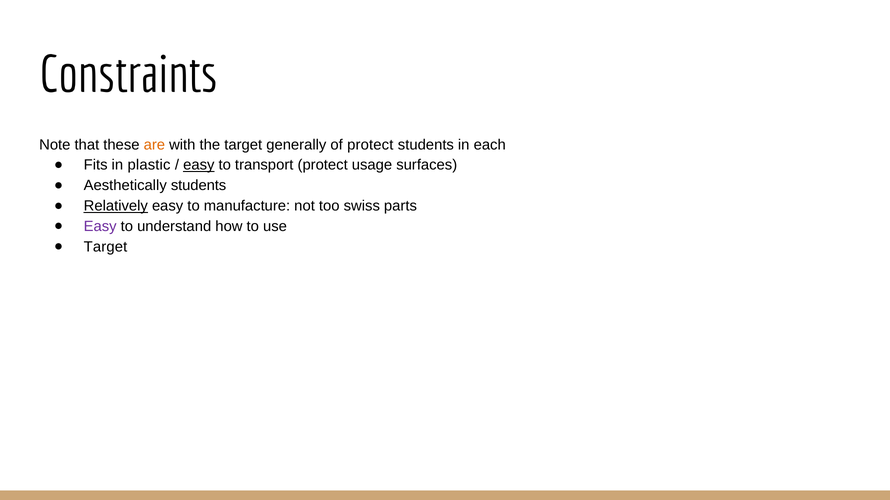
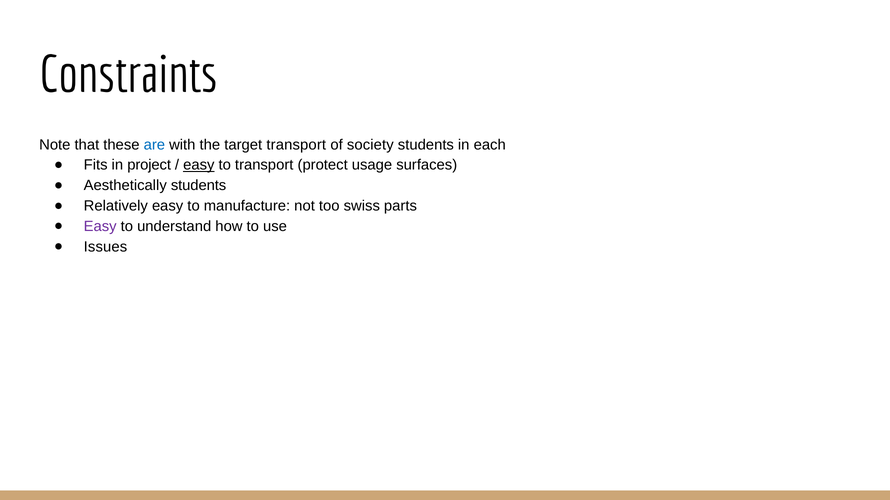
are colour: orange -> blue
target generally: generally -> transport
of protect: protect -> society
plastic: plastic -> project
Relatively underline: present -> none
Target at (105, 247): Target -> Issues
